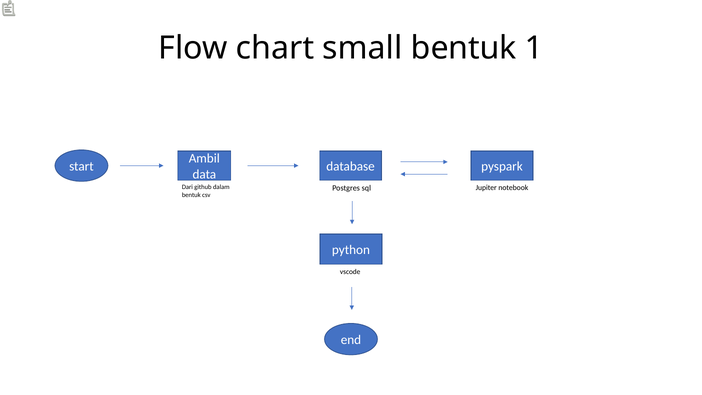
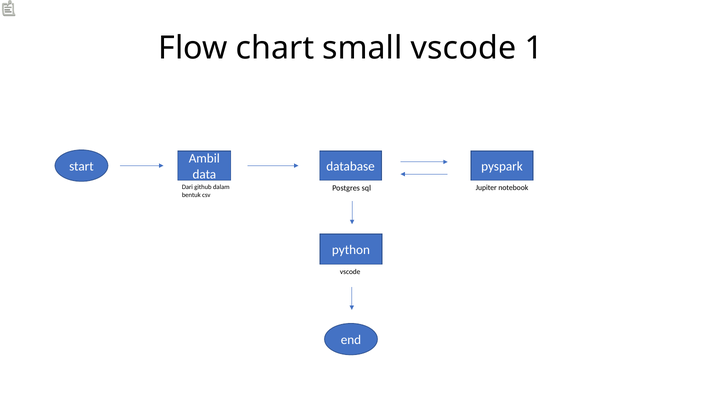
small bentuk: bentuk -> vscode
